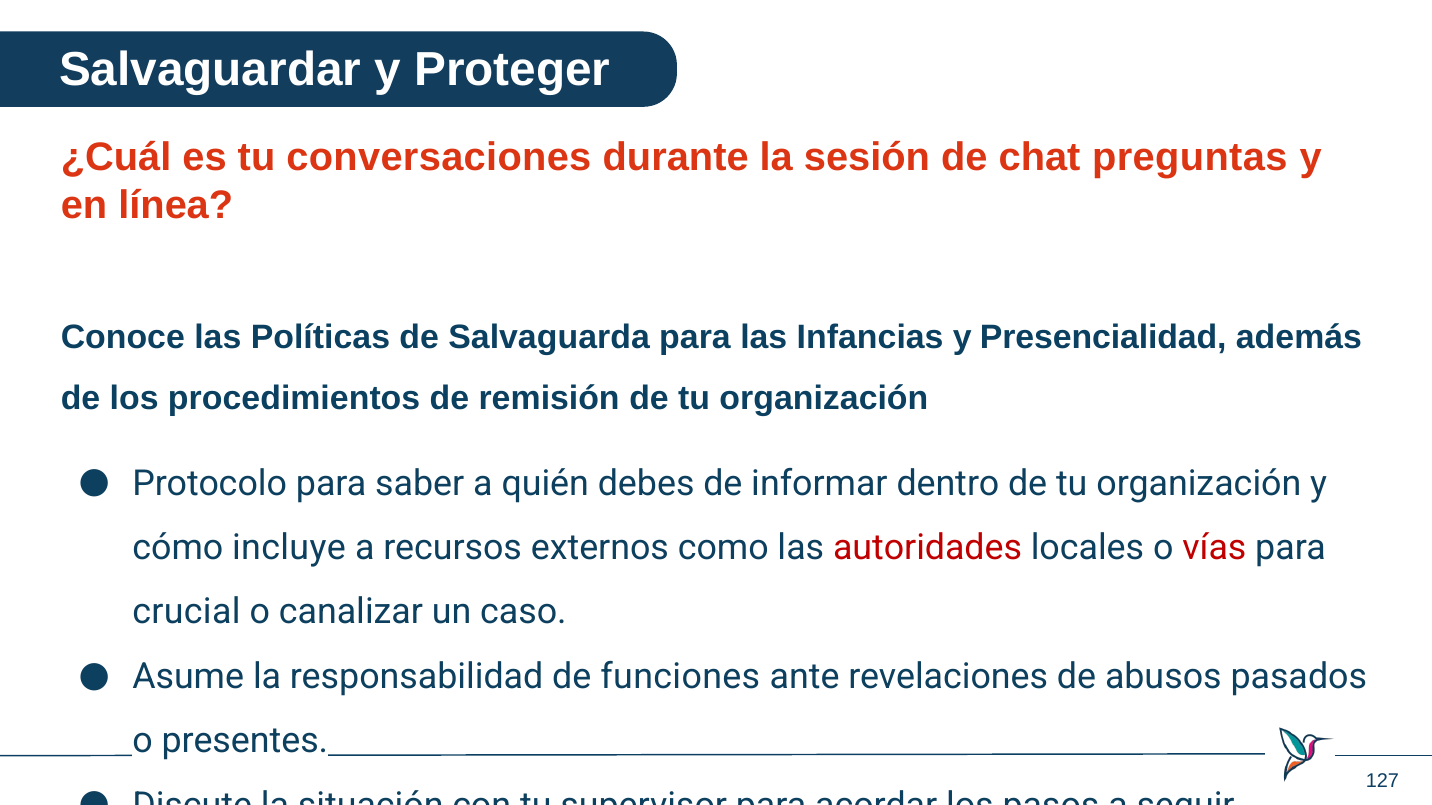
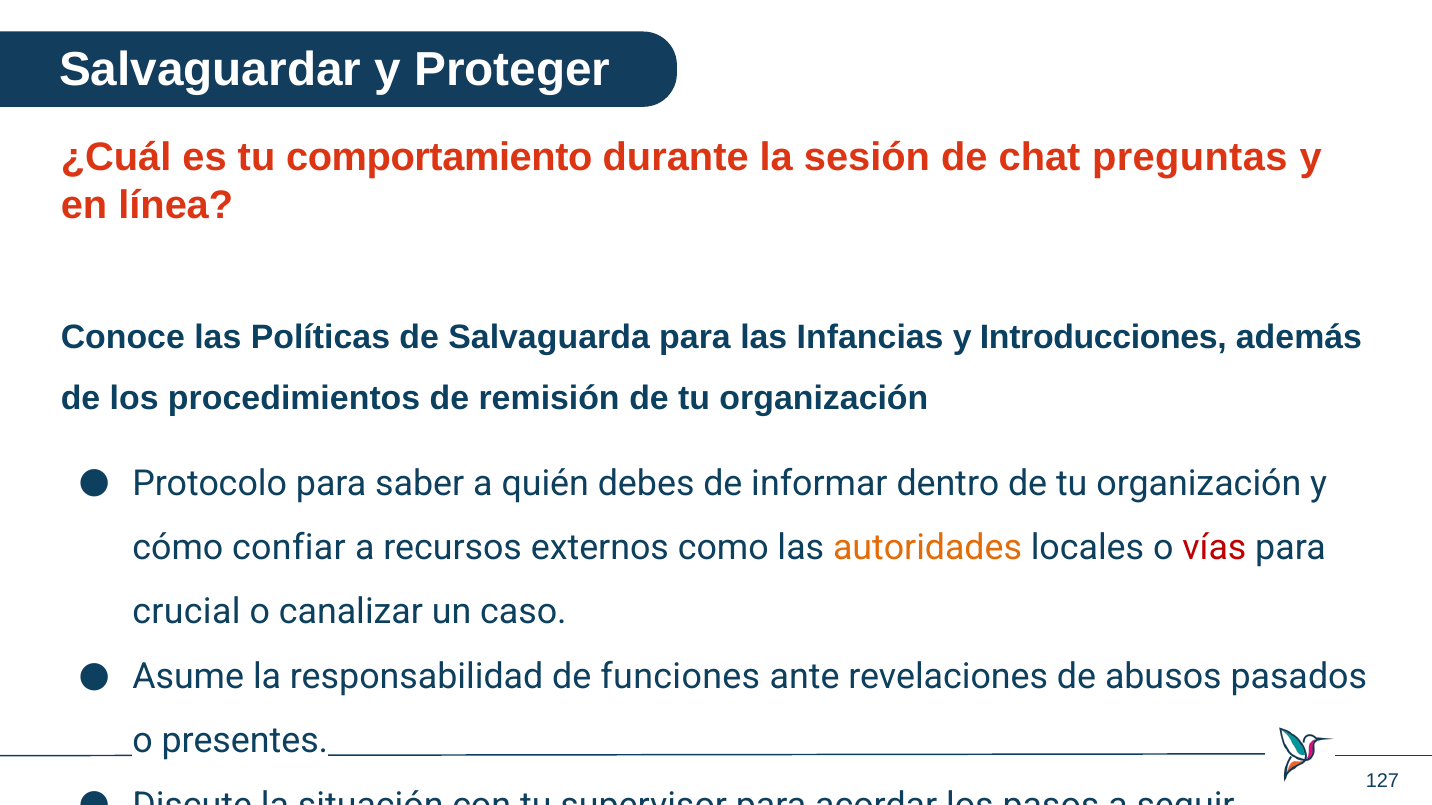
conversaciones: conversaciones -> comportamiento
Presencialidad: Presencialidad -> Introducciones
incluye: incluye -> confiar
autoridades colour: red -> orange
